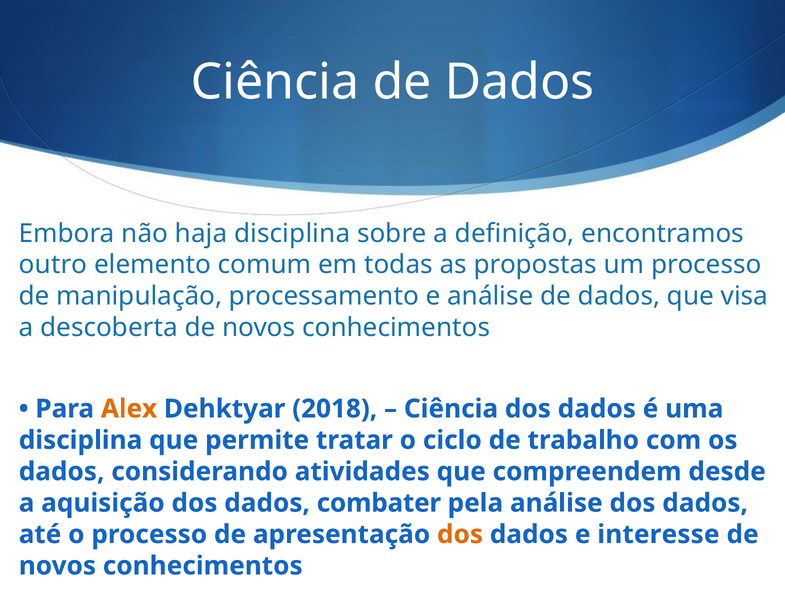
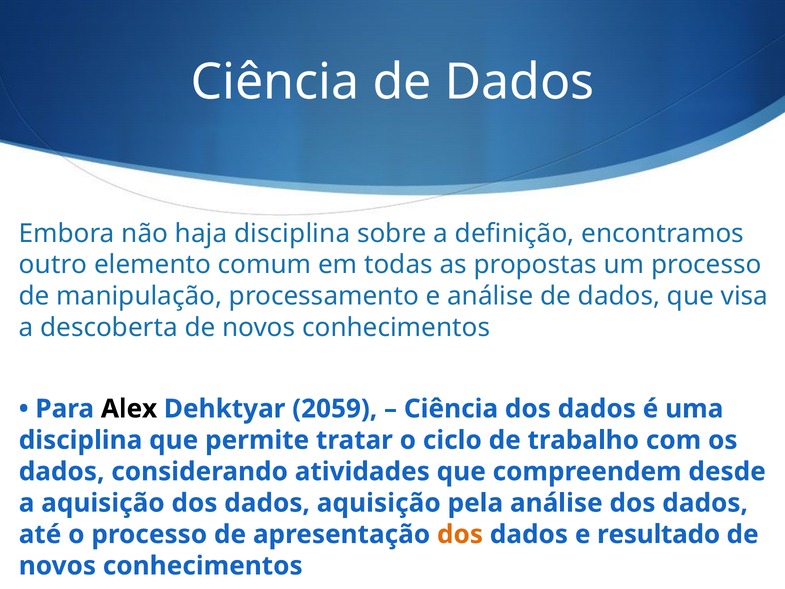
Alex colour: orange -> black
2018: 2018 -> 2059
dados combater: combater -> aquisição
interesse: interesse -> resultado
